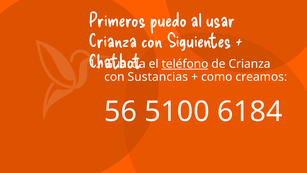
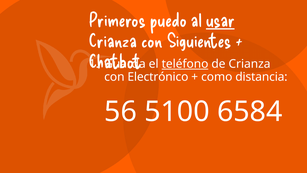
usar underline: none -> present
Sustancias: Sustancias -> Electrónico
creamos: creamos -> distancia
6184: 6184 -> 6584
